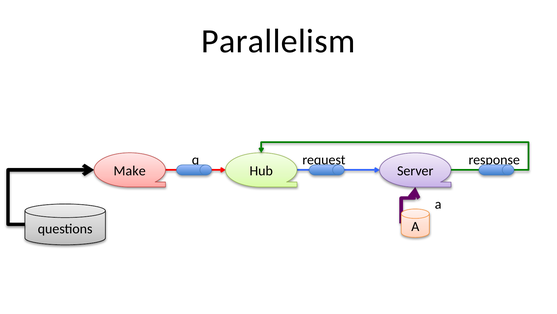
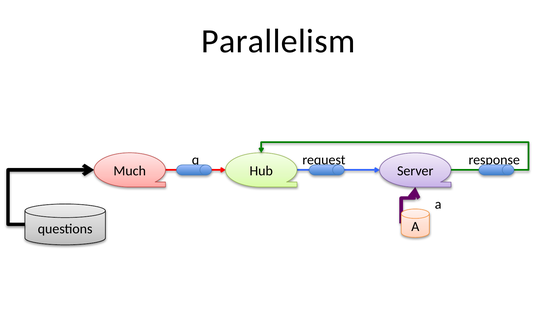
Make: Make -> Much
